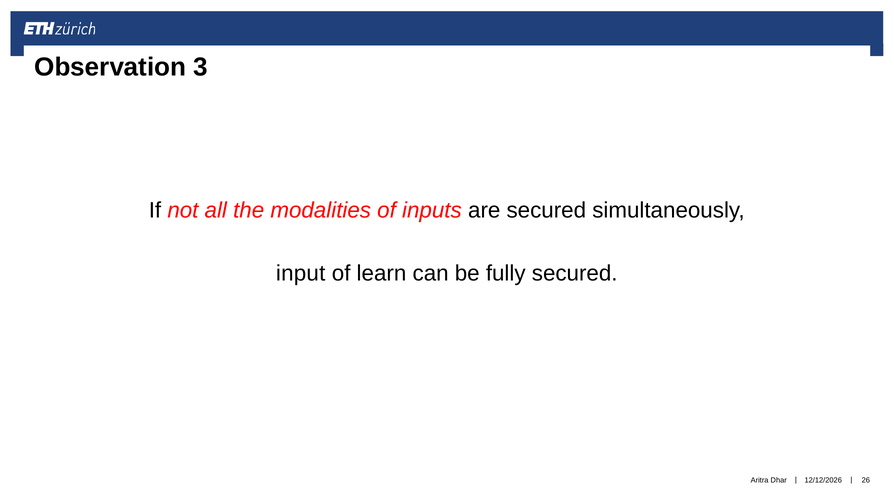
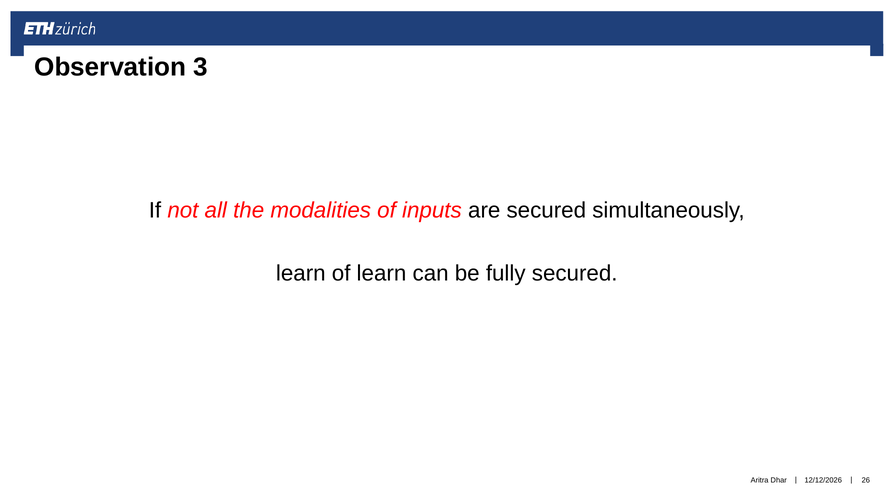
input at (301, 274): input -> learn
